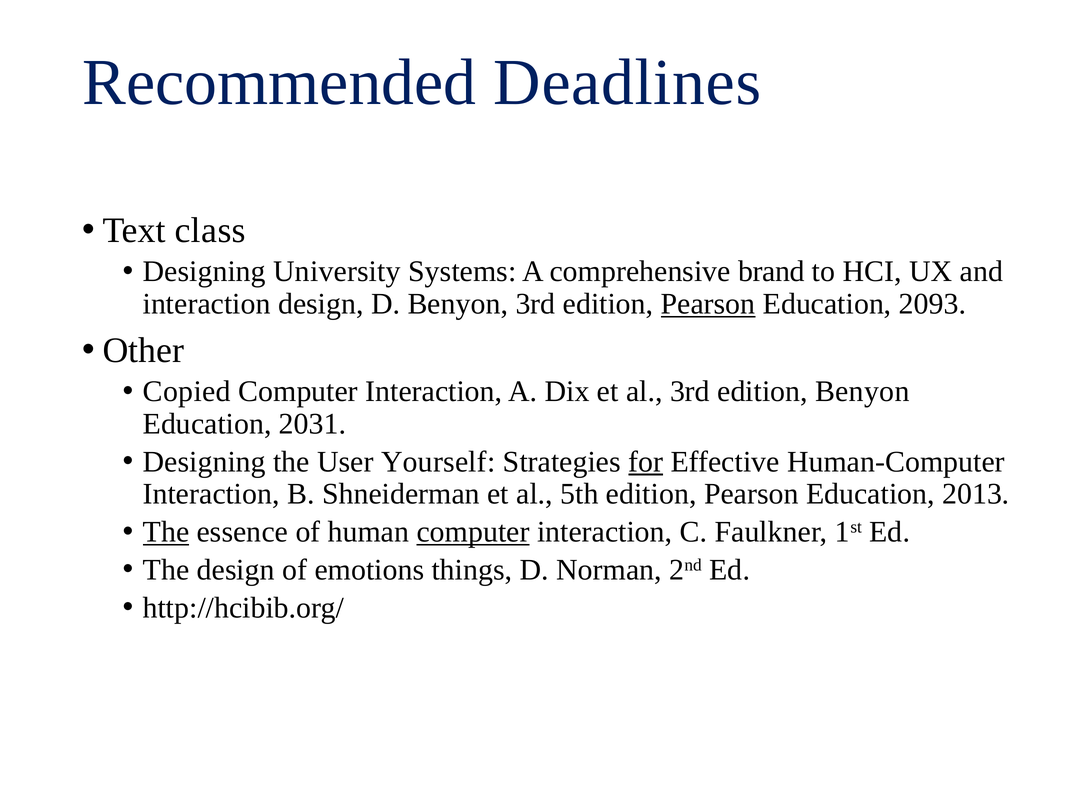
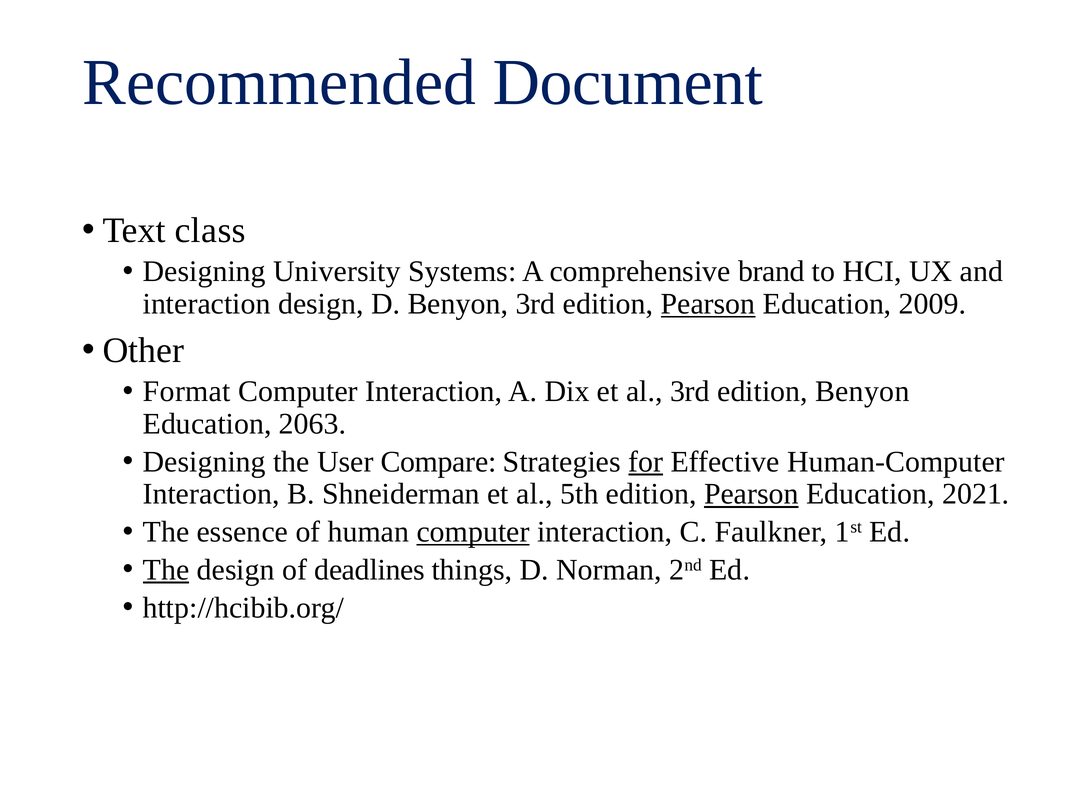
Deadlines: Deadlines -> Document
2093: 2093 -> 2009
Copied: Copied -> Format
2031: 2031 -> 2063
Yourself: Yourself -> Compare
Pearson at (751, 494) underline: none -> present
2013: 2013 -> 2021
The at (166, 532) underline: present -> none
The at (166, 570) underline: none -> present
emotions: emotions -> deadlines
